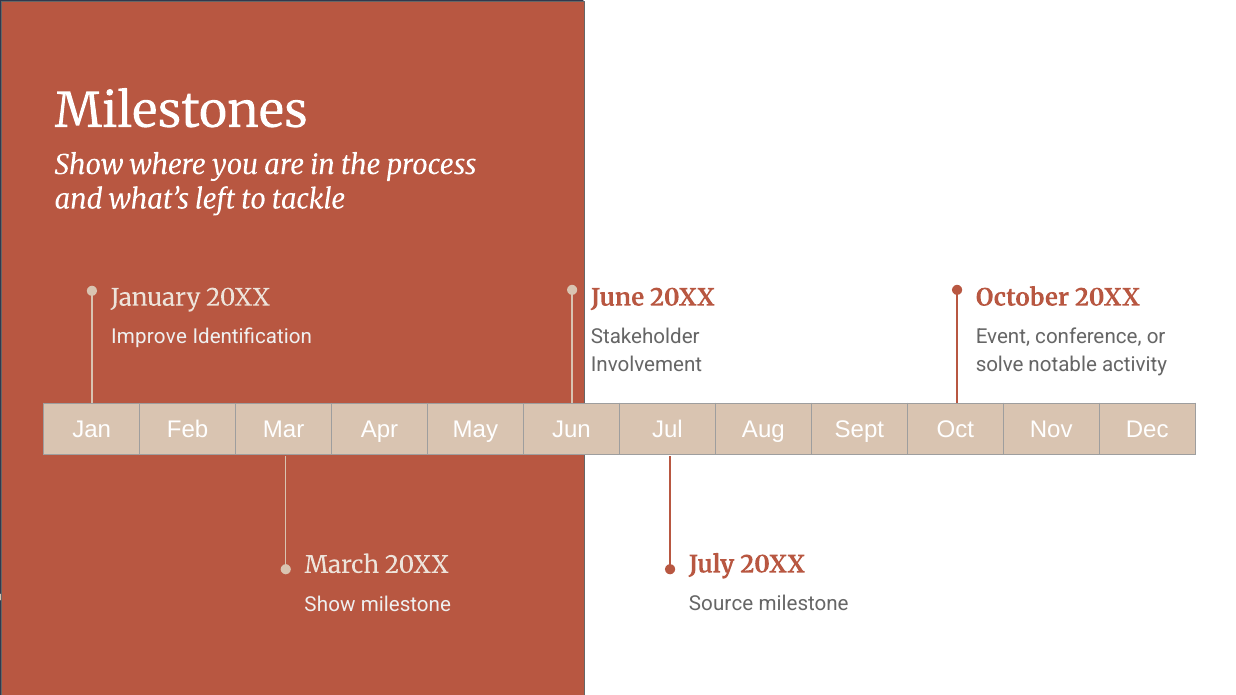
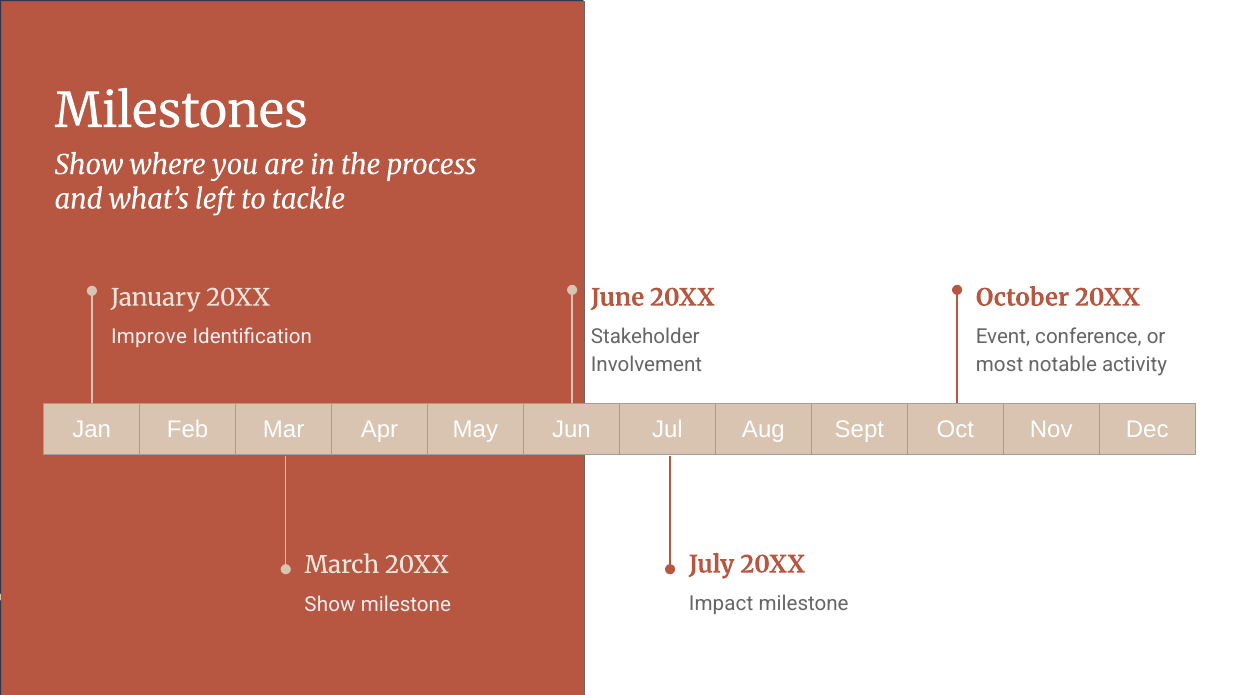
solve: solve -> most
Source: Source -> Impact
